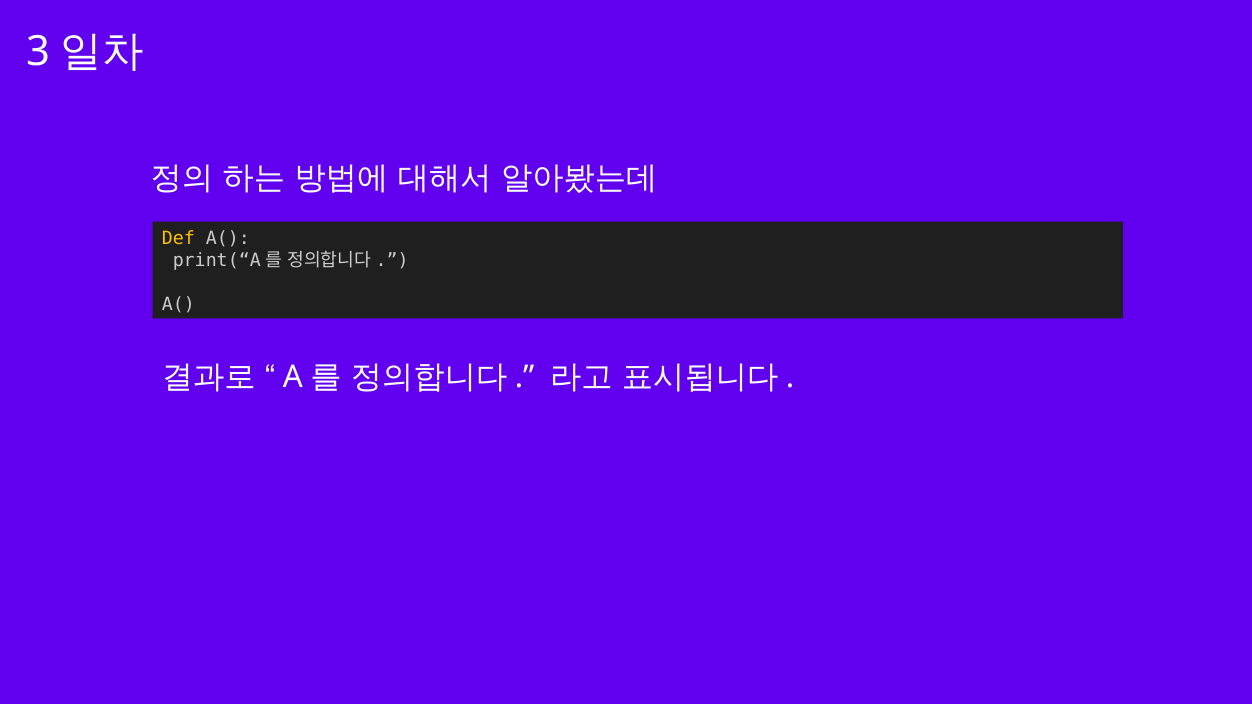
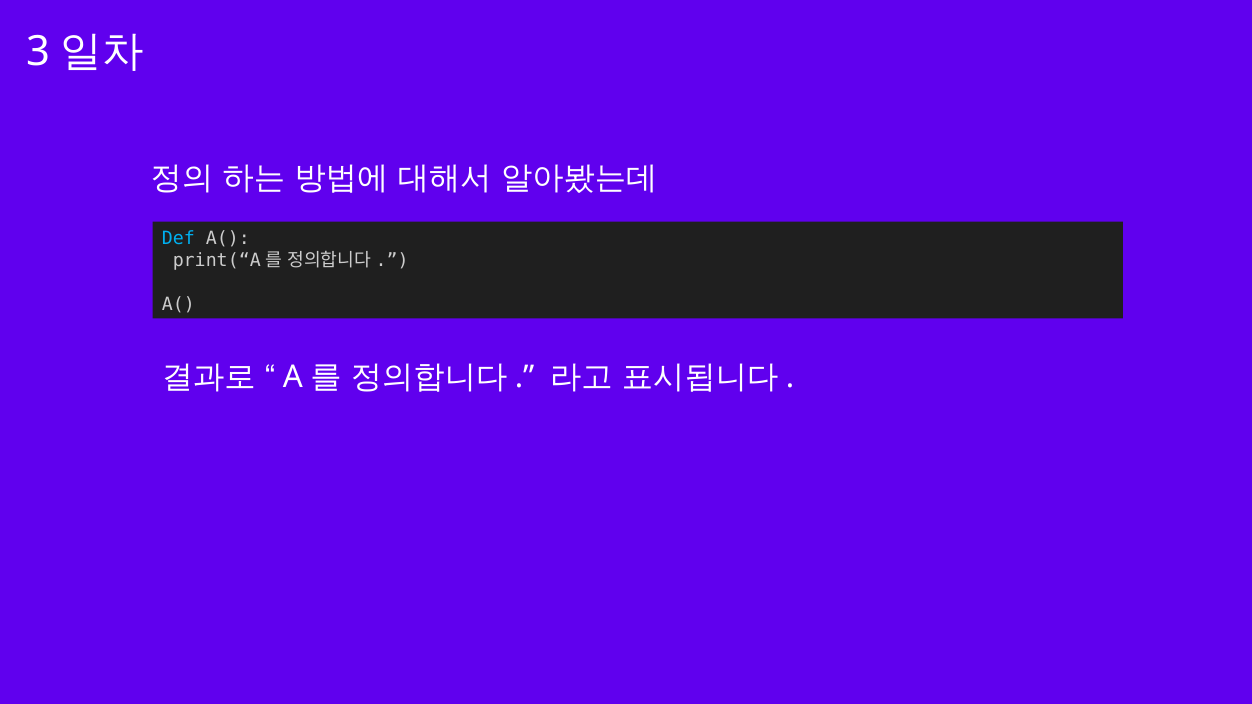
Def colour: yellow -> light blue
